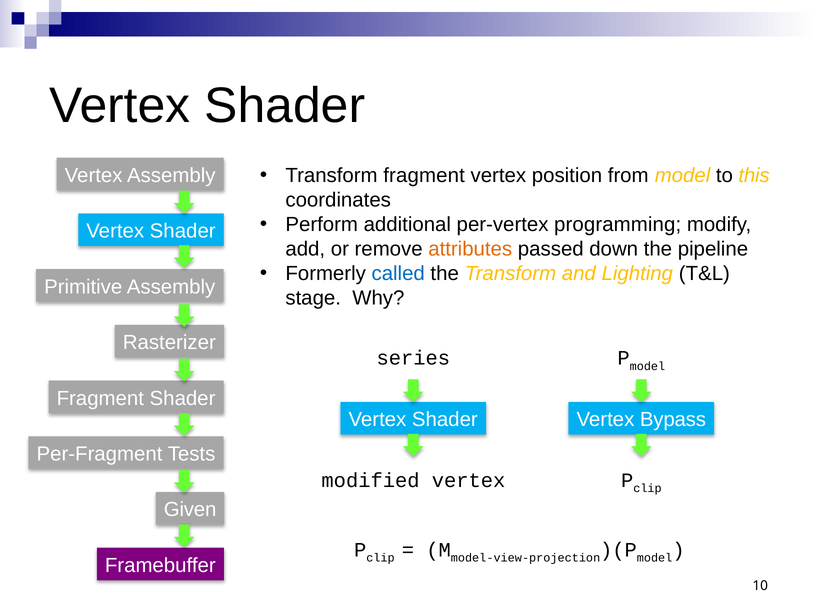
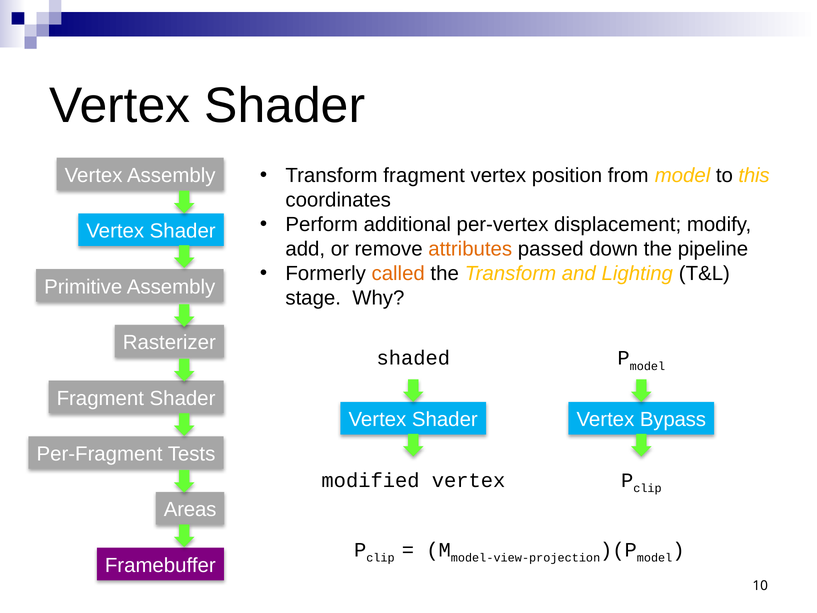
programming: programming -> displacement
called colour: blue -> orange
series: series -> shaded
Given: Given -> Areas
